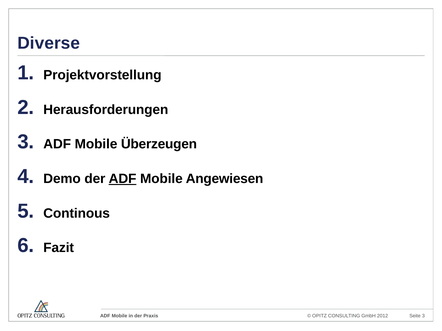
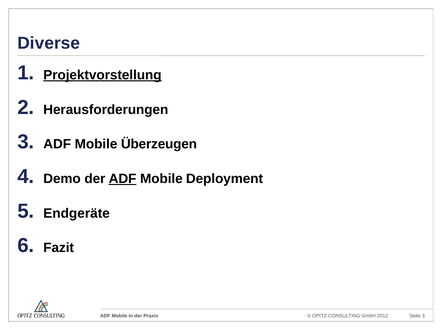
Projektvorstellung underline: none -> present
Angewiesen: Angewiesen -> Deployment
Continous: Continous -> Endgeräte
